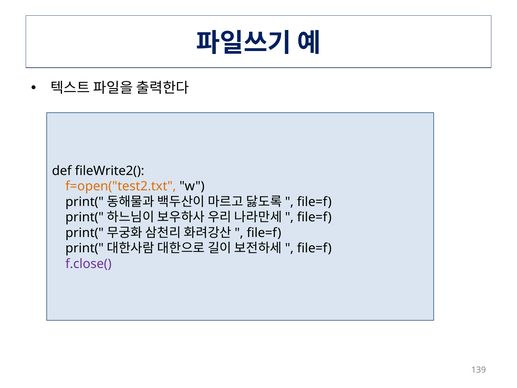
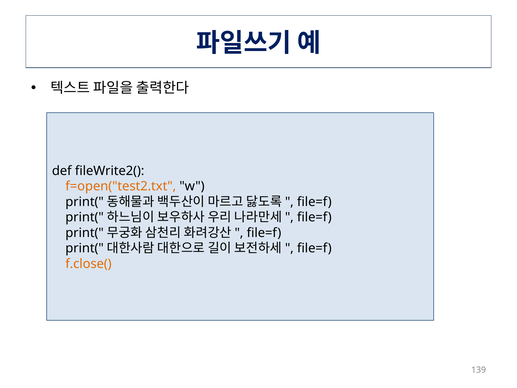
f.close( colour: purple -> orange
